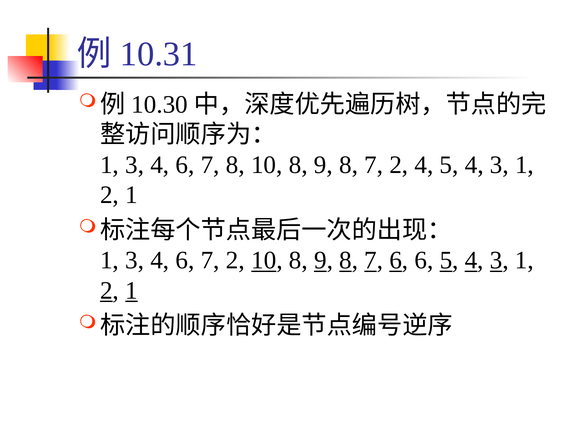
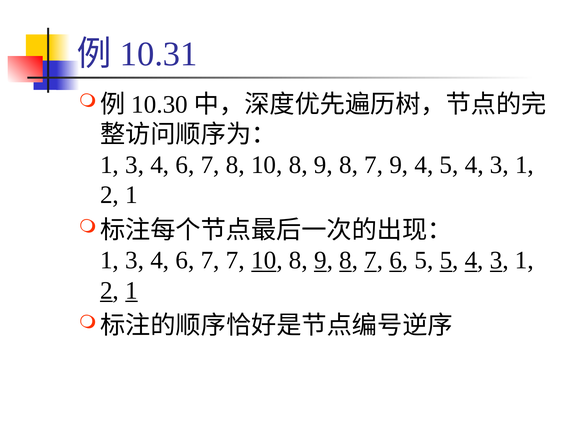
8 7 2: 2 -> 9
6 7 2: 2 -> 7
6 6: 6 -> 5
